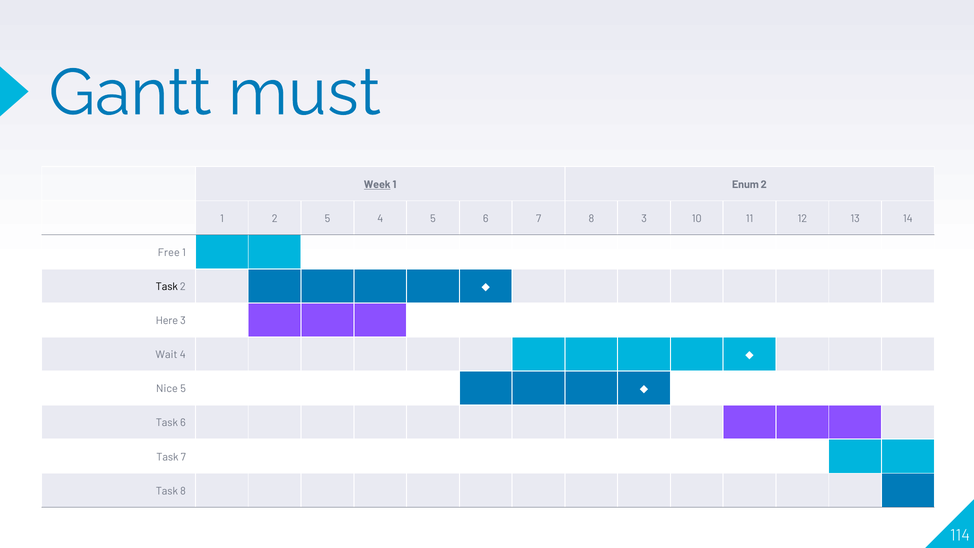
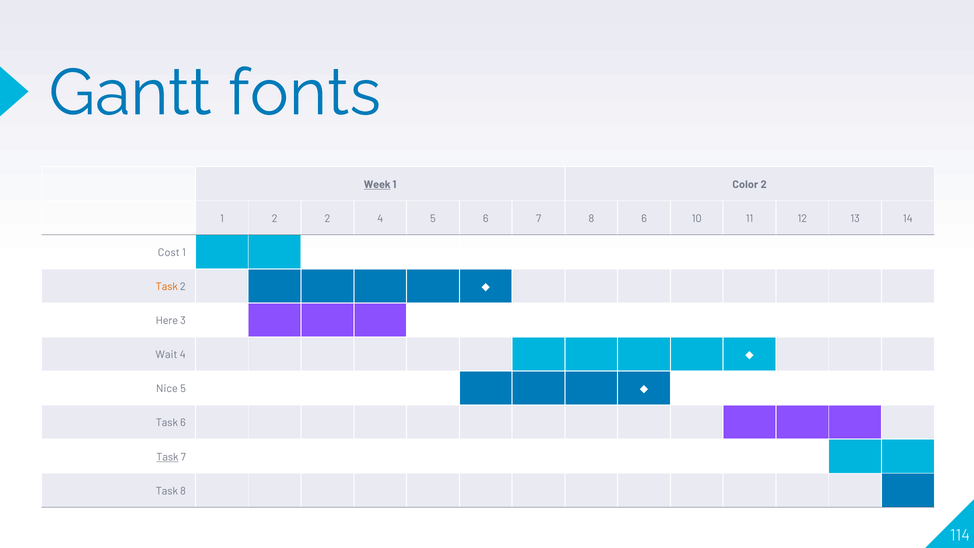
must: must -> fonts
Enum: Enum -> Color
2 5: 5 -> 2
8 3: 3 -> 6
Free: Free -> Cost
Task at (167, 287) colour: black -> orange
Task at (167, 457) underline: none -> present
